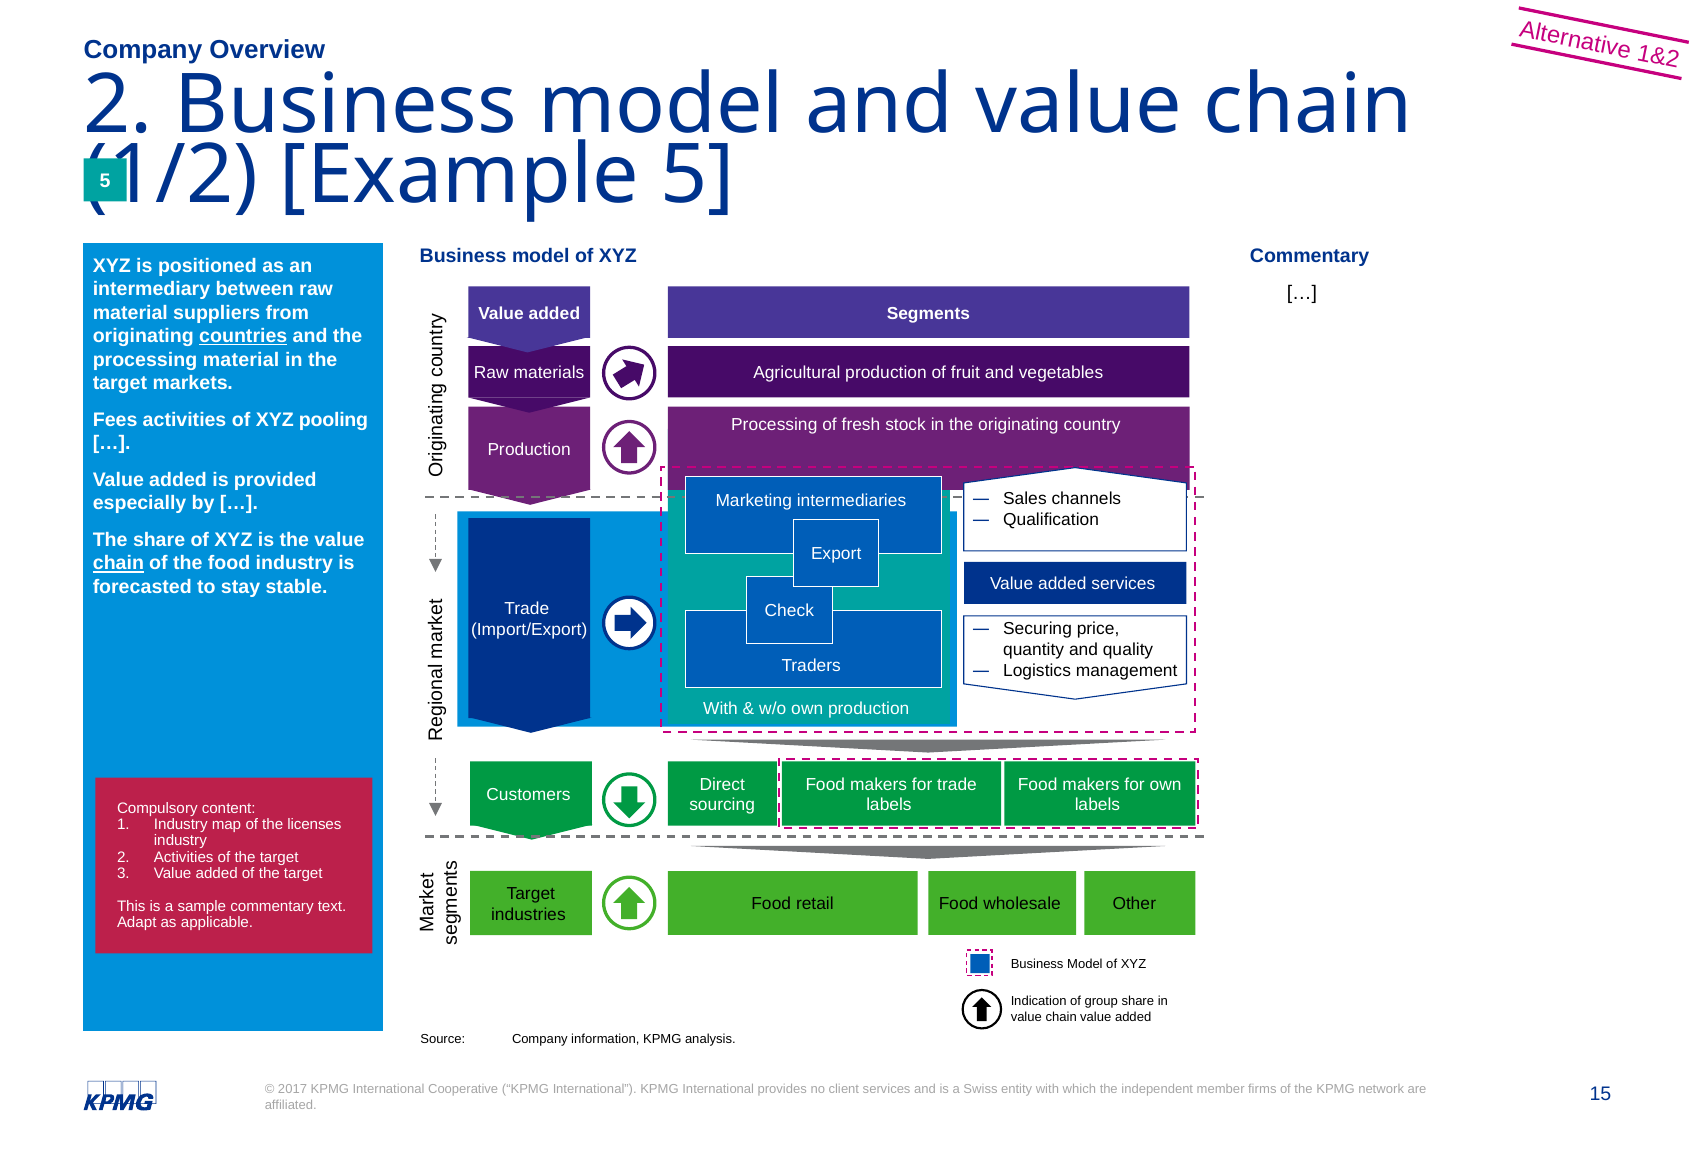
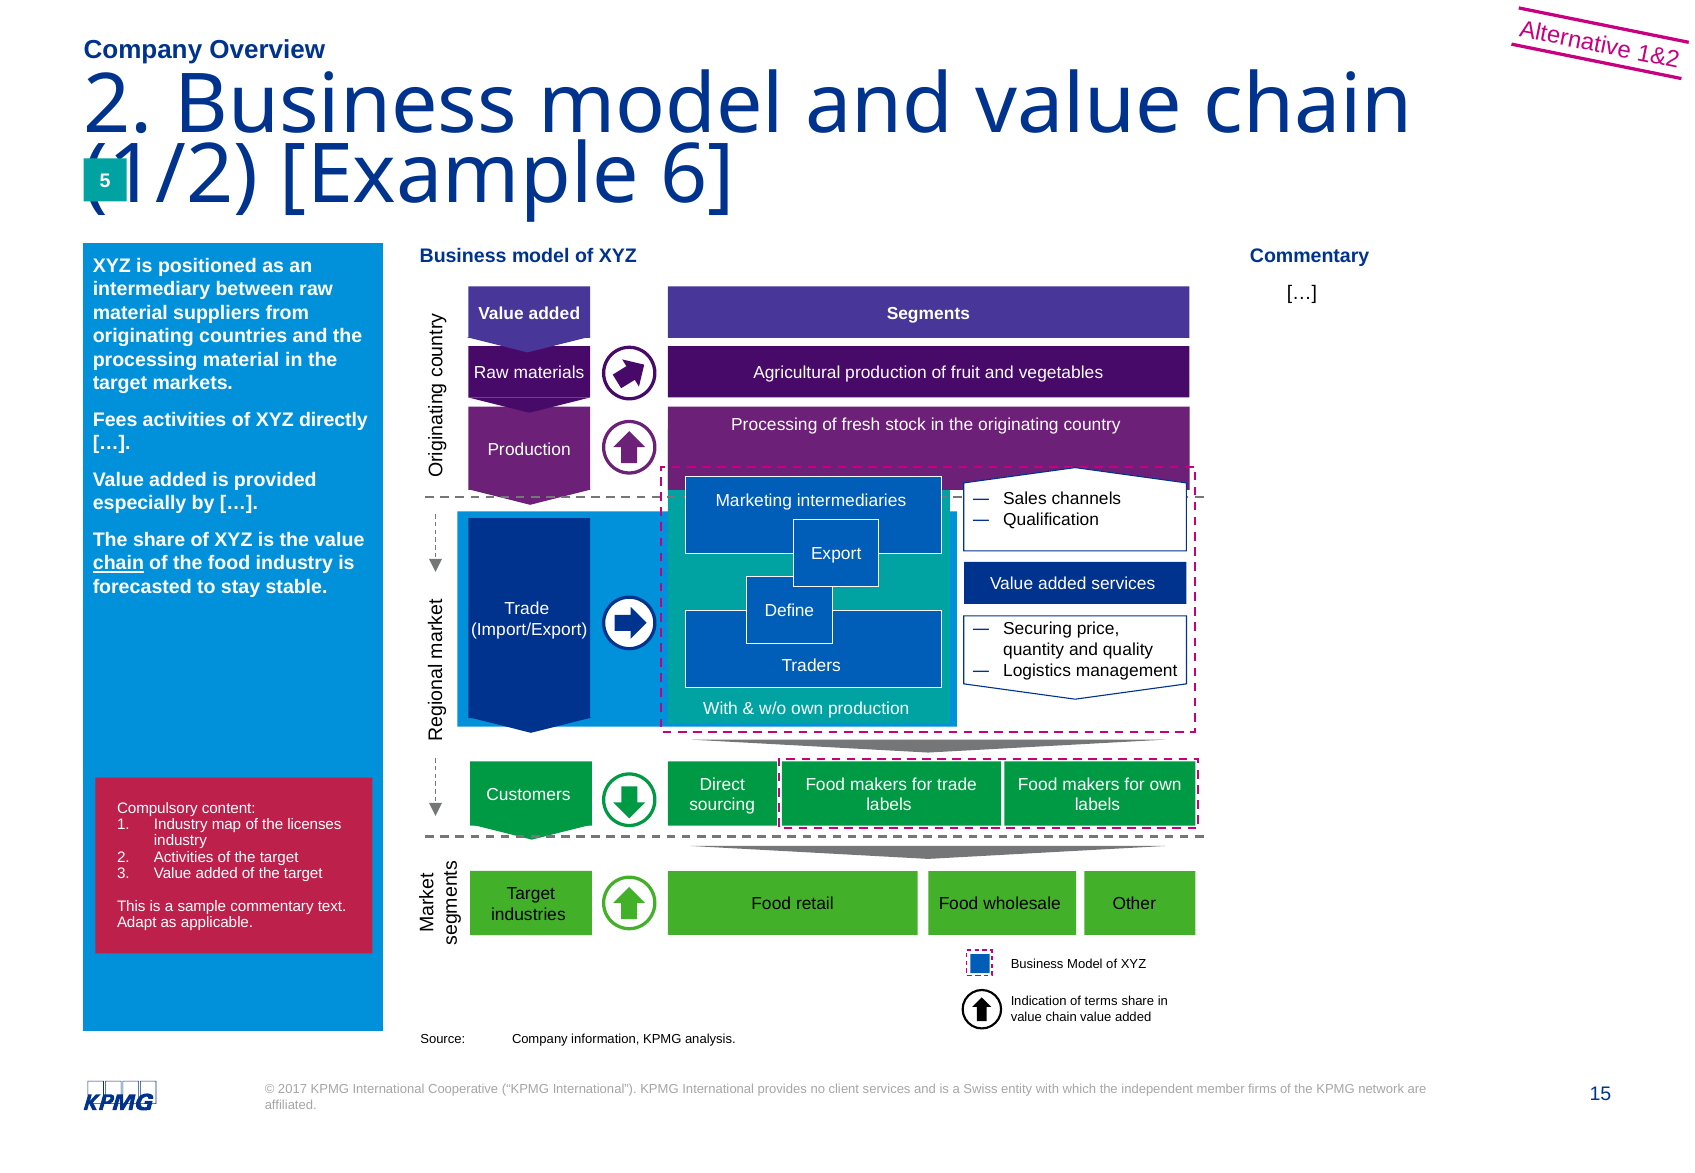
Example 5: 5 -> 6
countries underline: present -> none
pooling: pooling -> directly
Check: Check -> Define
group: group -> terms
